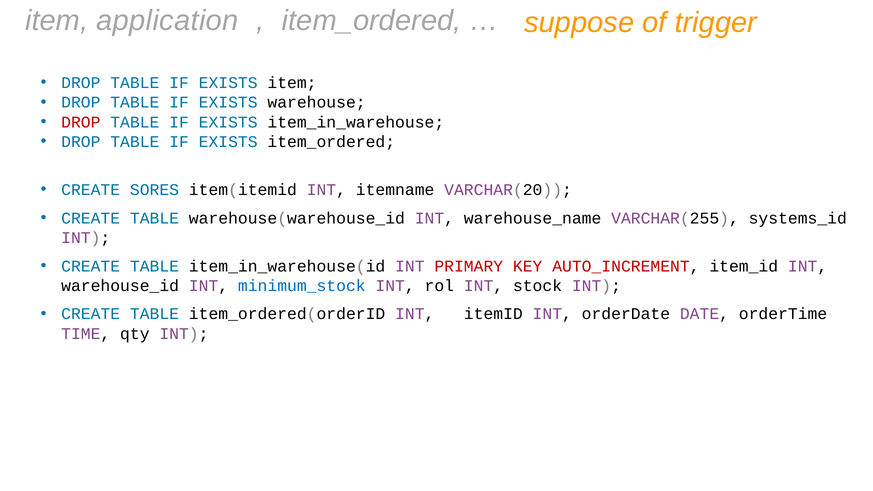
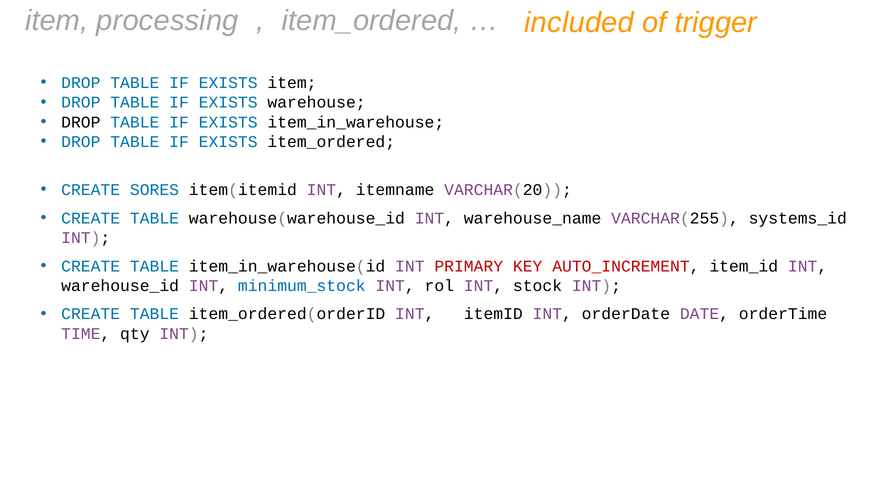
application: application -> processing
suppose: suppose -> included
DROP at (81, 122) colour: red -> black
